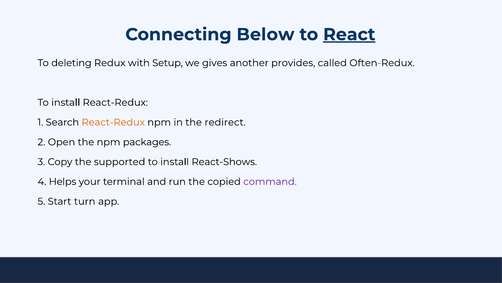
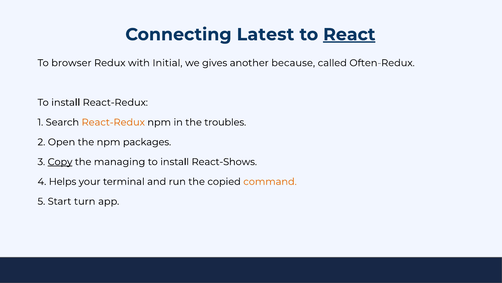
Below: Below -> Latest
deleting: deleting -> browser
Setup: Setup -> Initial
provides: provides -> because
redirect: redirect -> troubles
Copy underline: none -> present
supported: supported -> managing
command colour: purple -> orange
